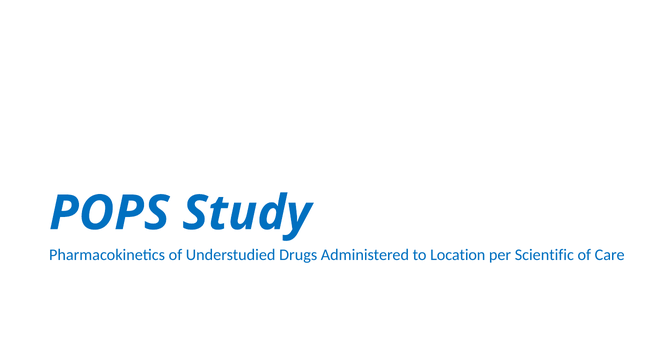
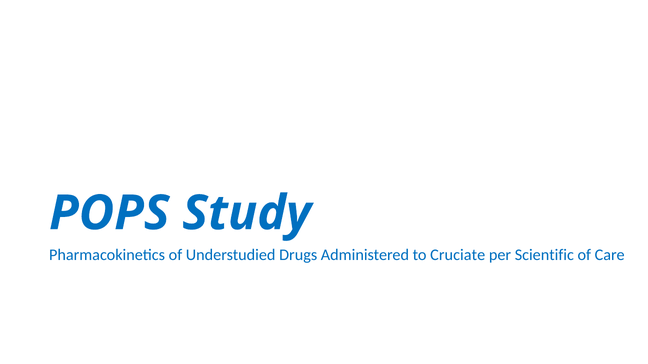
Location: Location -> Cruciate
